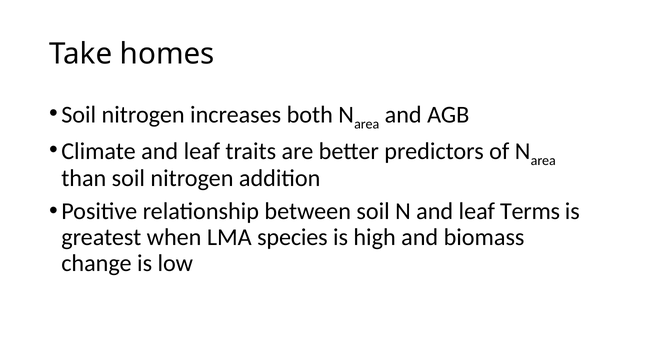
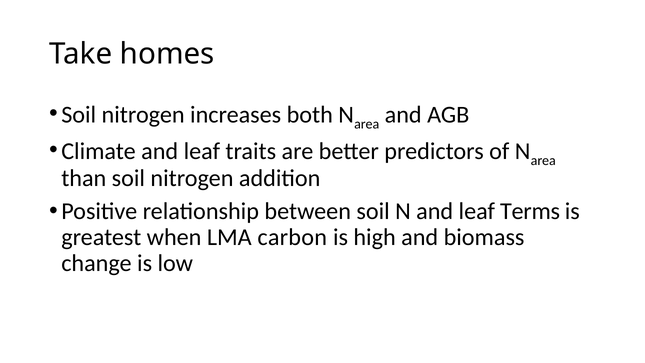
species: species -> carbon
